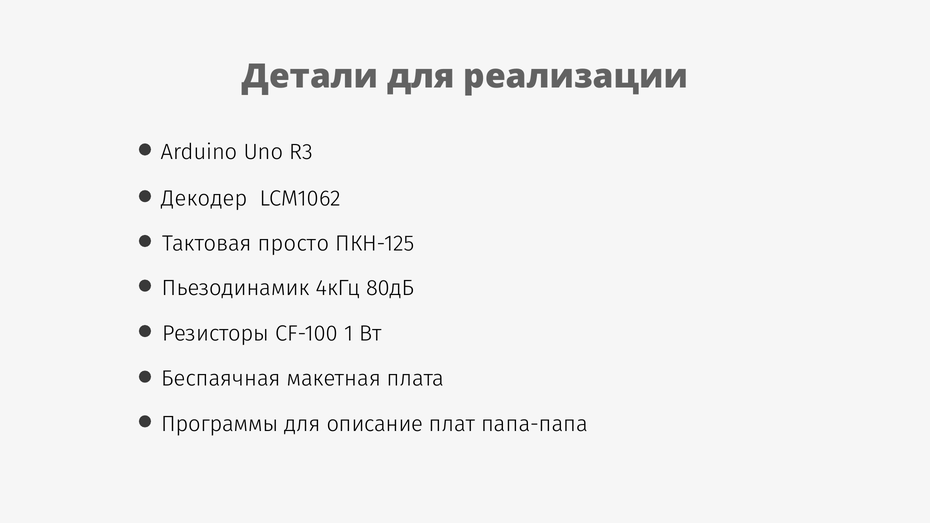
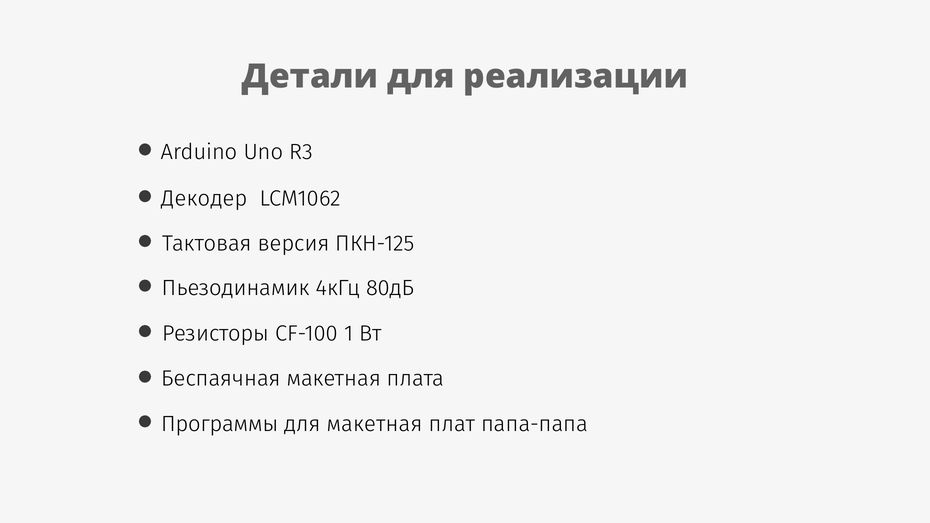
просто: просто -> версия
для описание: описание -> макетная
